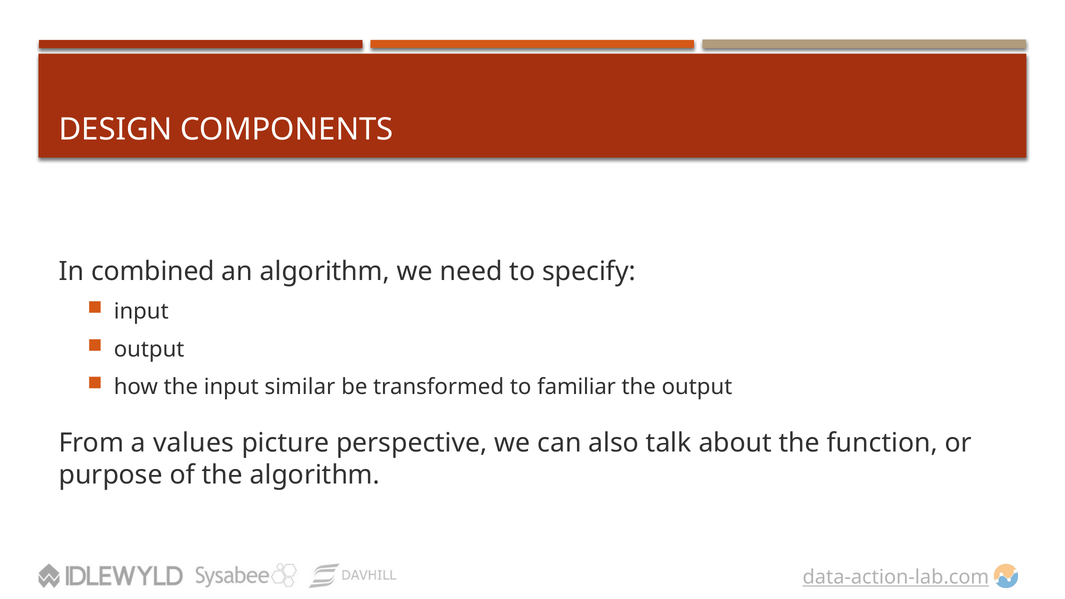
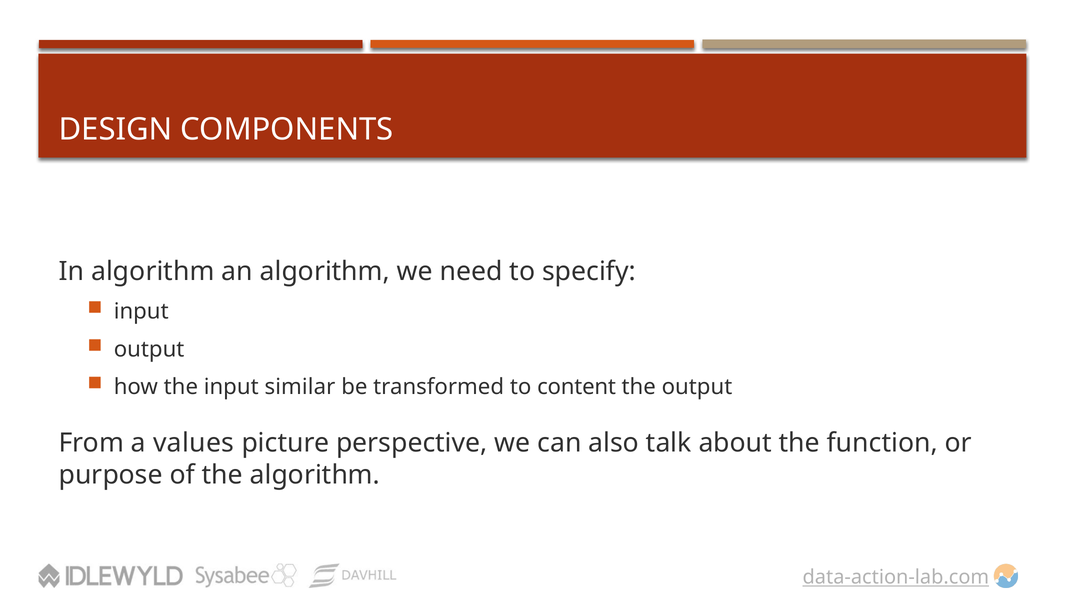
In combined: combined -> algorithm
familiar: familiar -> content
